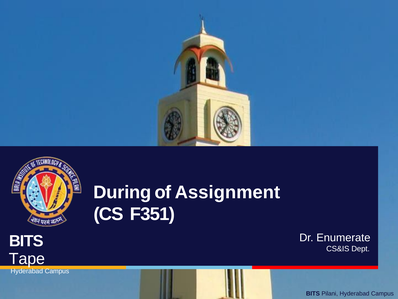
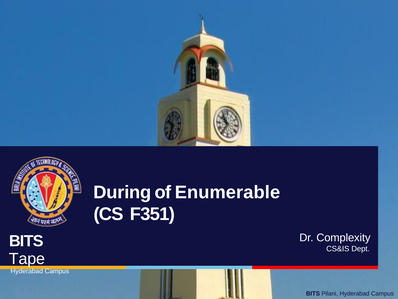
Assignment: Assignment -> Enumerable
Enumerate: Enumerate -> Complexity
